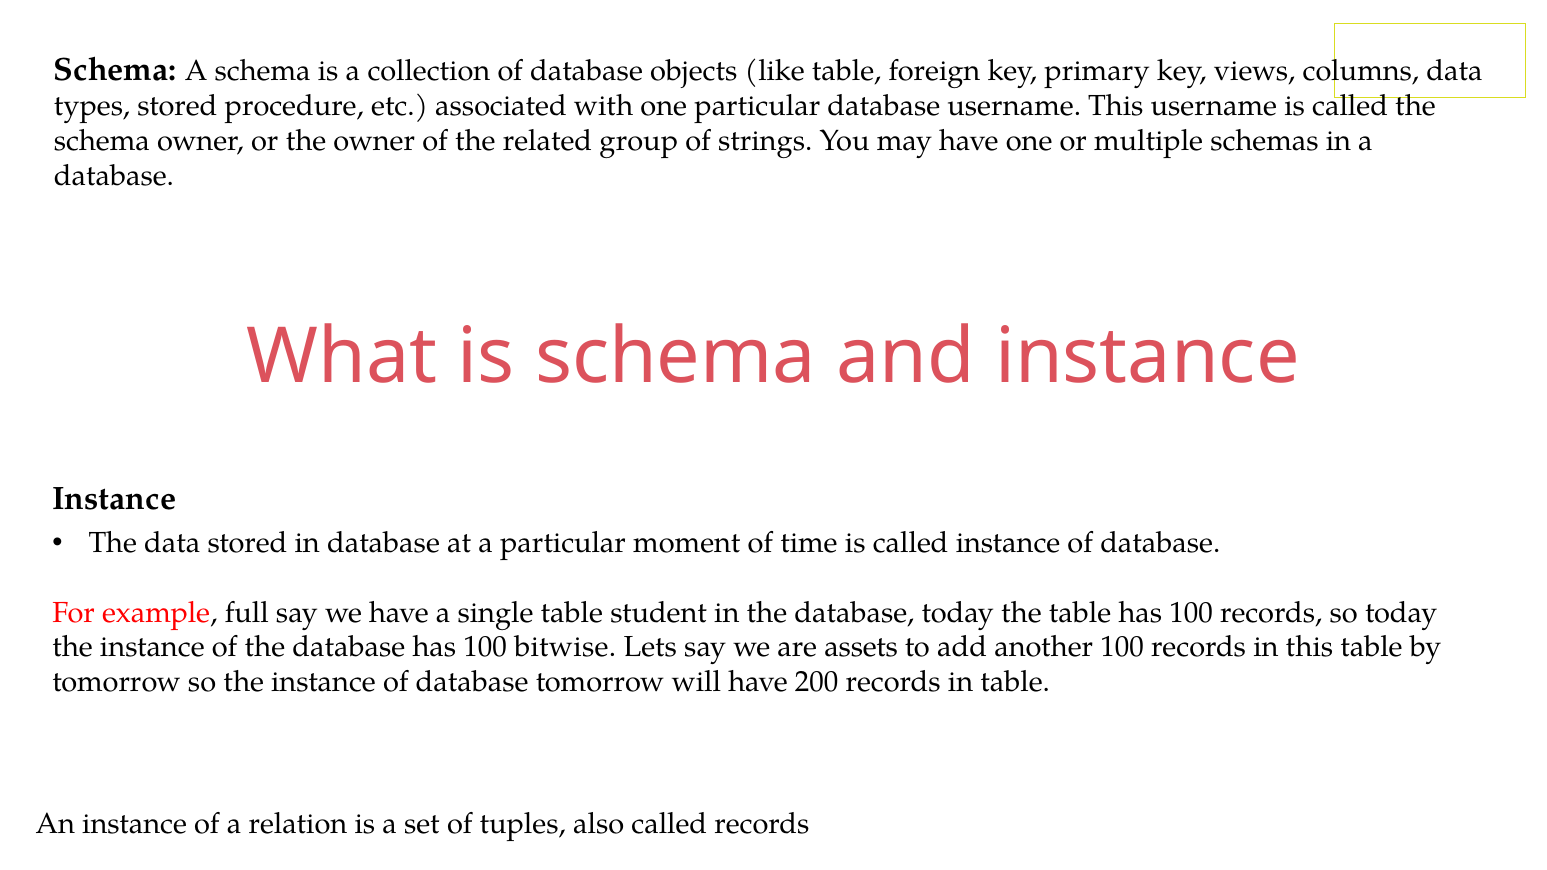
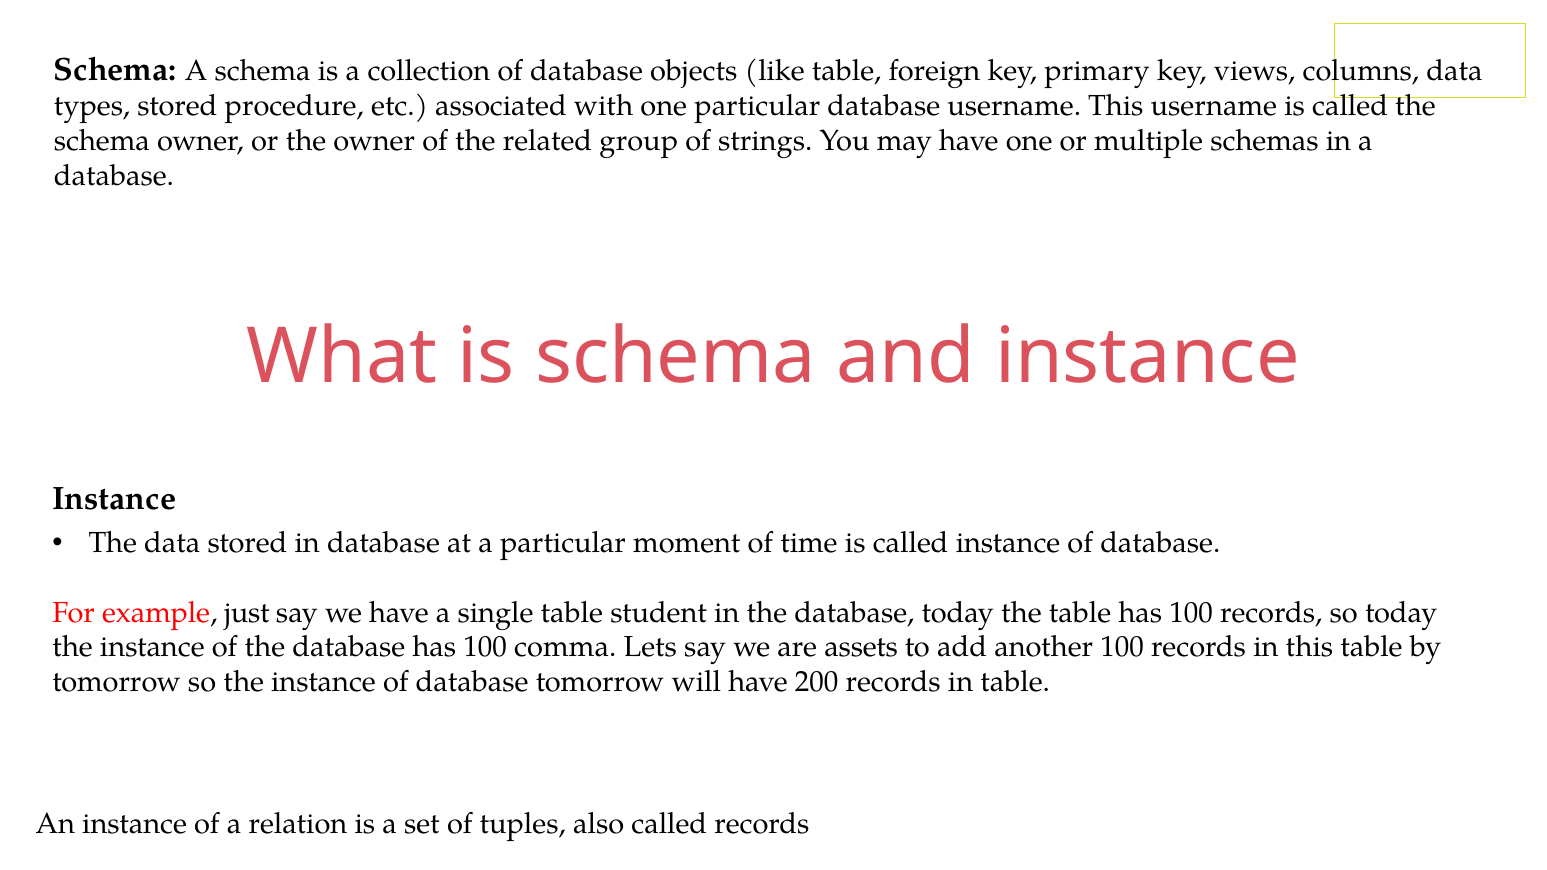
full: full -> just
bitwise: bitwise -> comma
